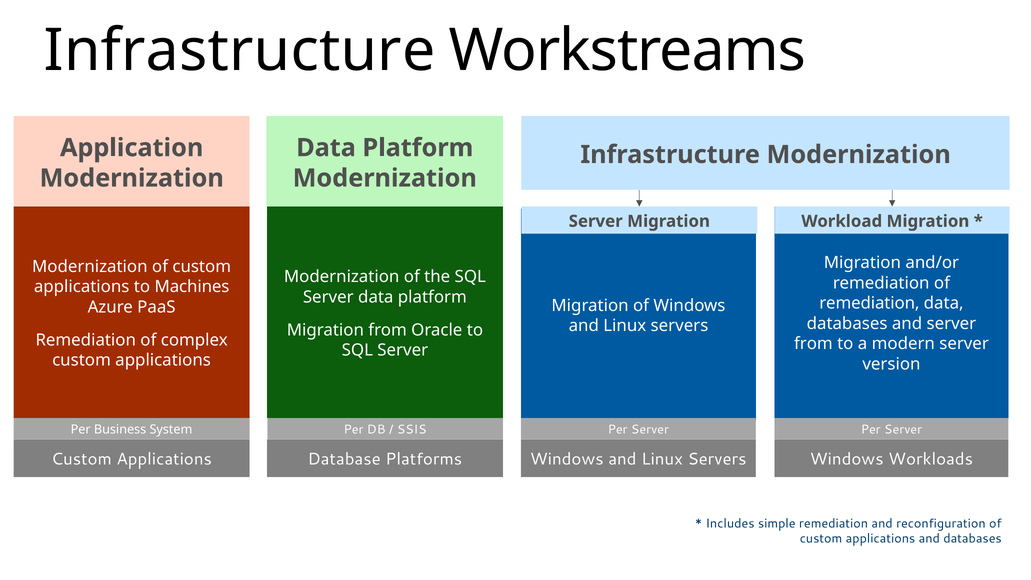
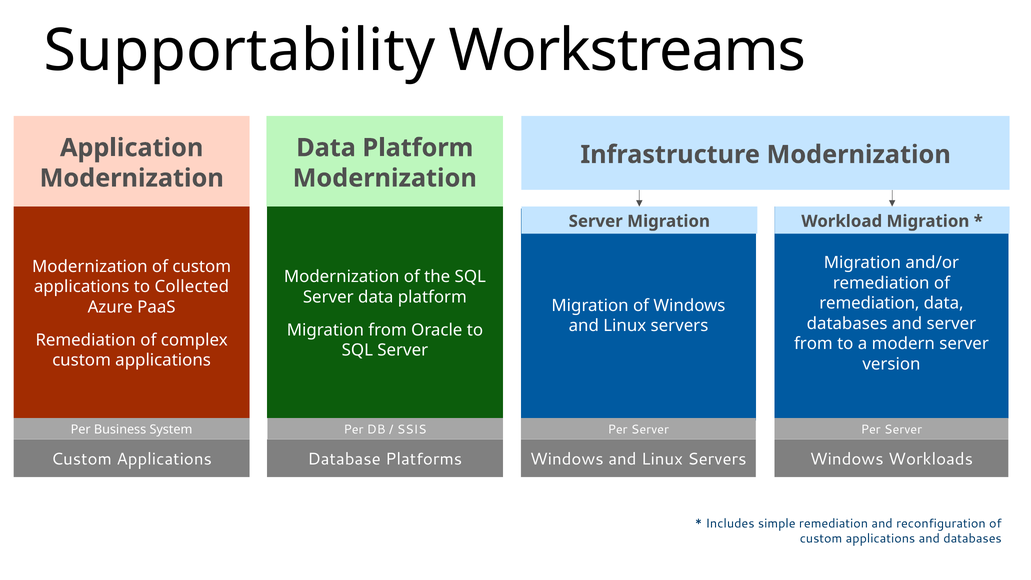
Infrastructure at (240, 51): Infrastructure -> Supportability
Machines: Machines -> Collected
